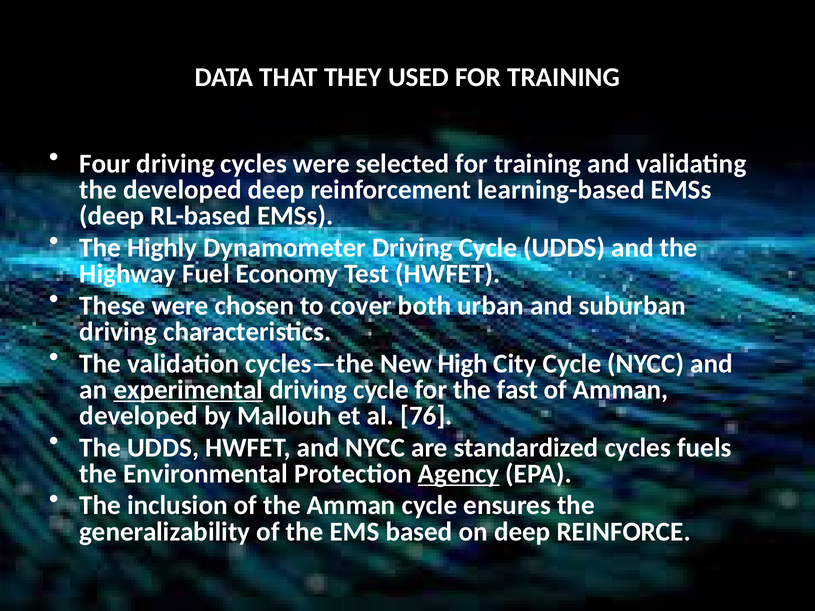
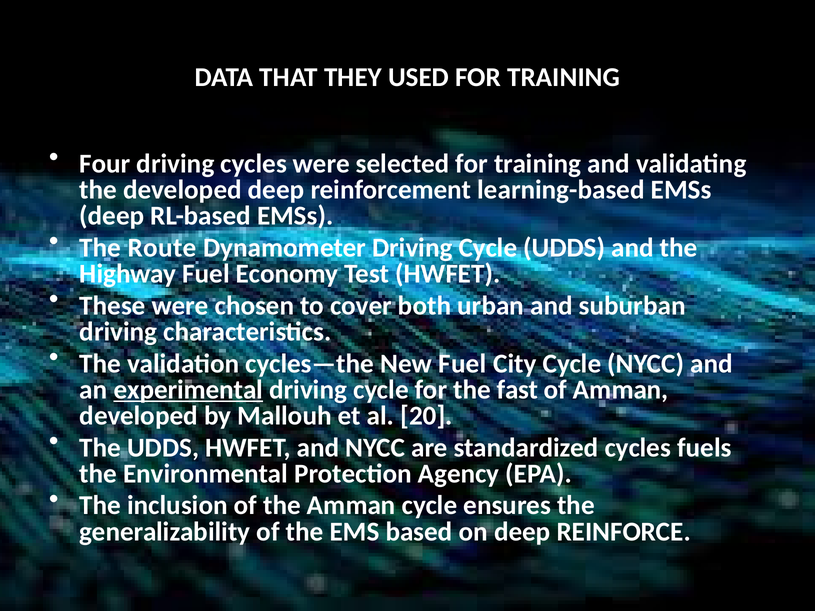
Highly: Highly -> Route
New High: High -> Fuel
76: 76 -> 20
Agency underline: present -> none
